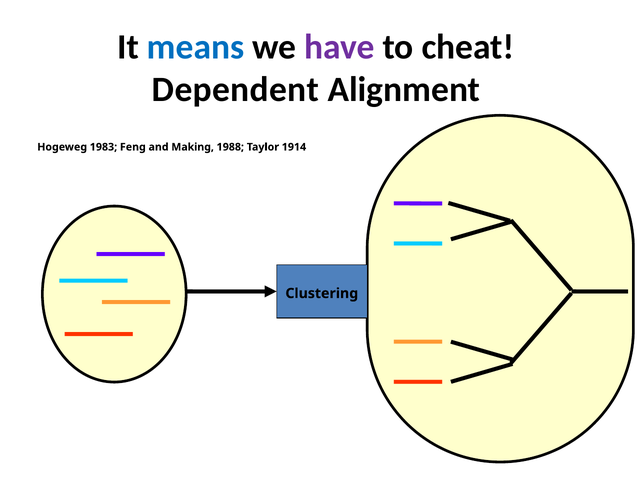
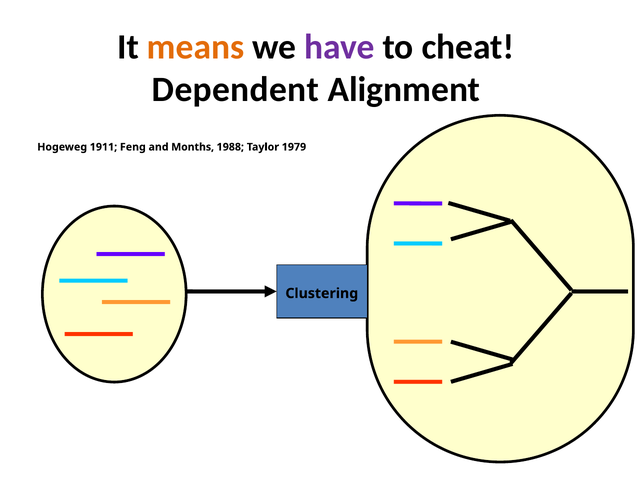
means colour: blue -> orange
1983: 1983 -> 1911
Making: Making -> Months
1914: 1914 -> 1979
